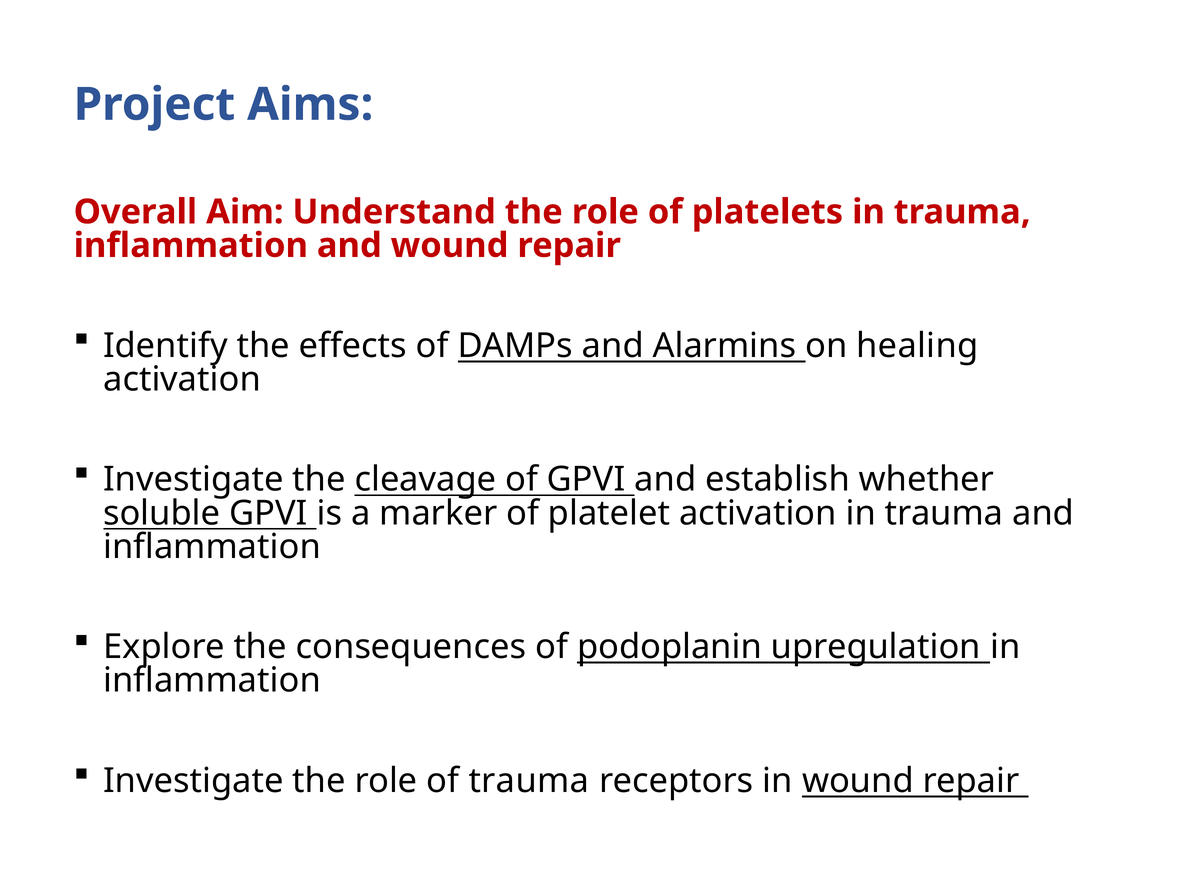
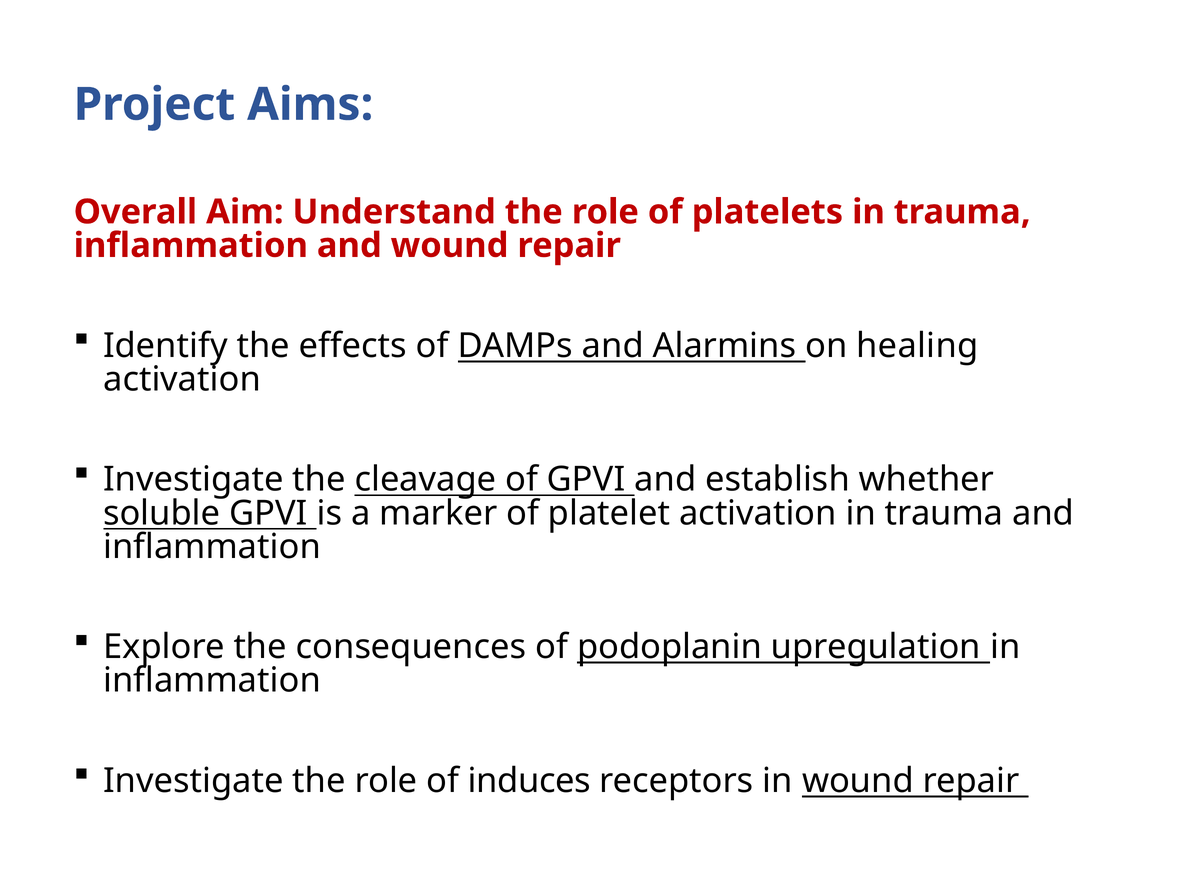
of trauma: trauma -> induces
